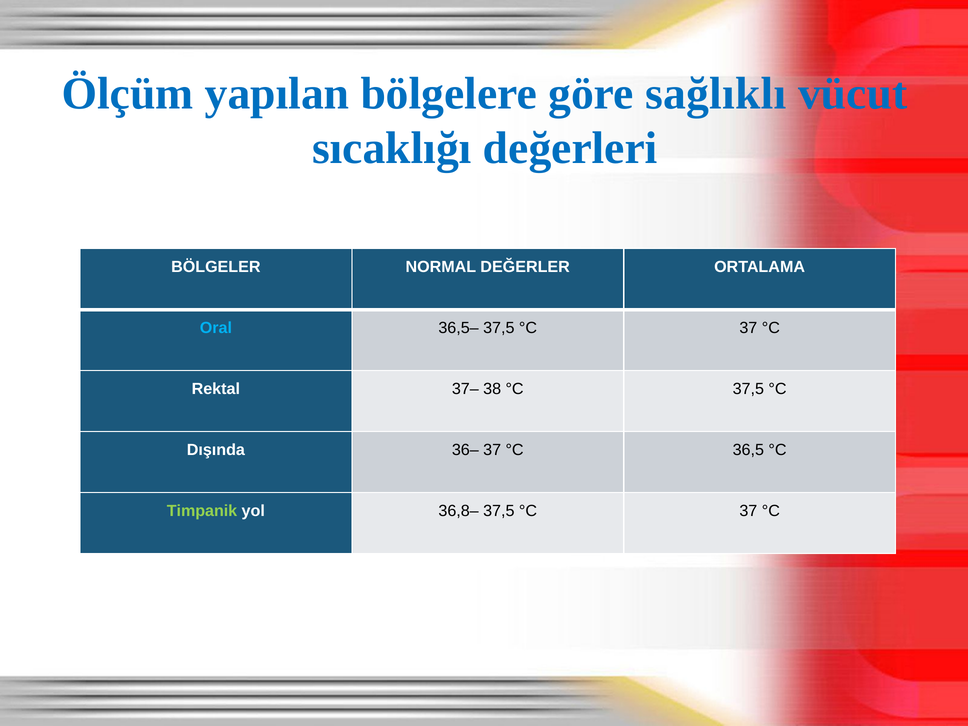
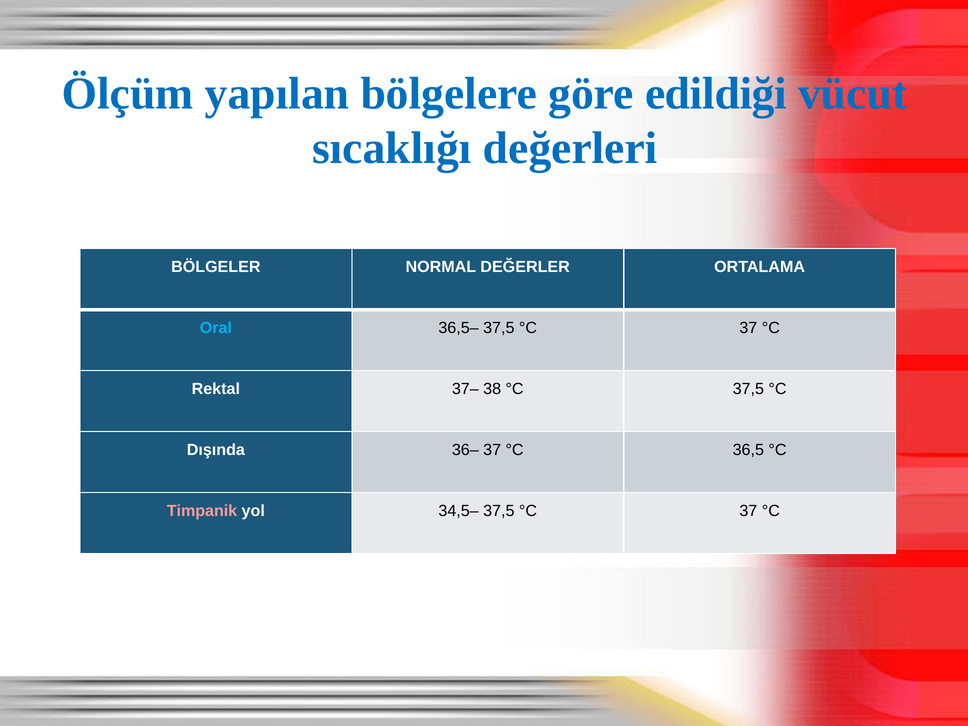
sağlıklı: sağlıklı -> edildiği
Timpanik colour: light green -> pink
36,8–: 36,8– -> 34,5–
